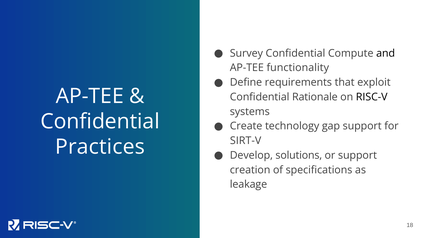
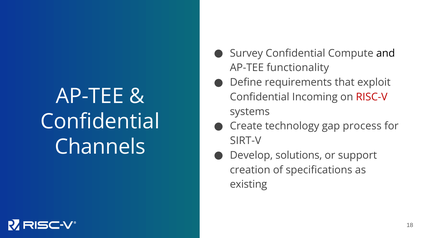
Rationale: Rationale -> Incoming
RISC-V colour: black -> red
gap support: support -> process
Practices: Practices -> Channels
leakage: leakage -> existing
